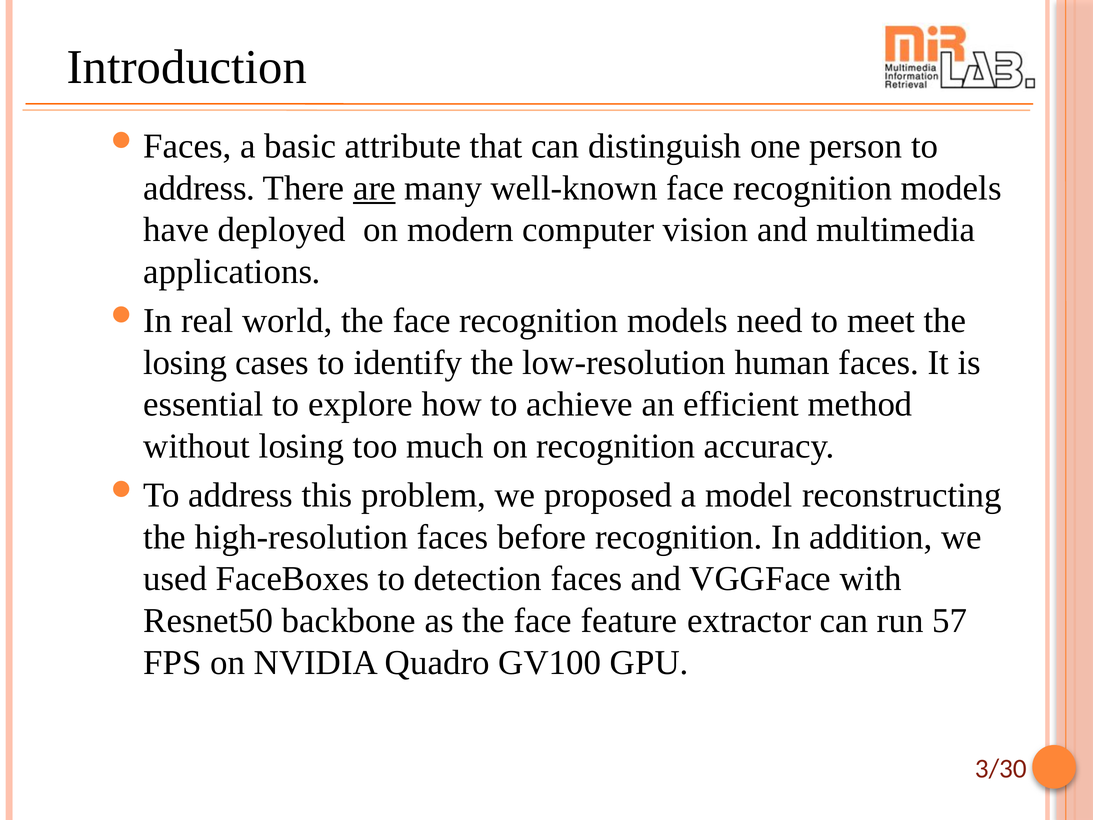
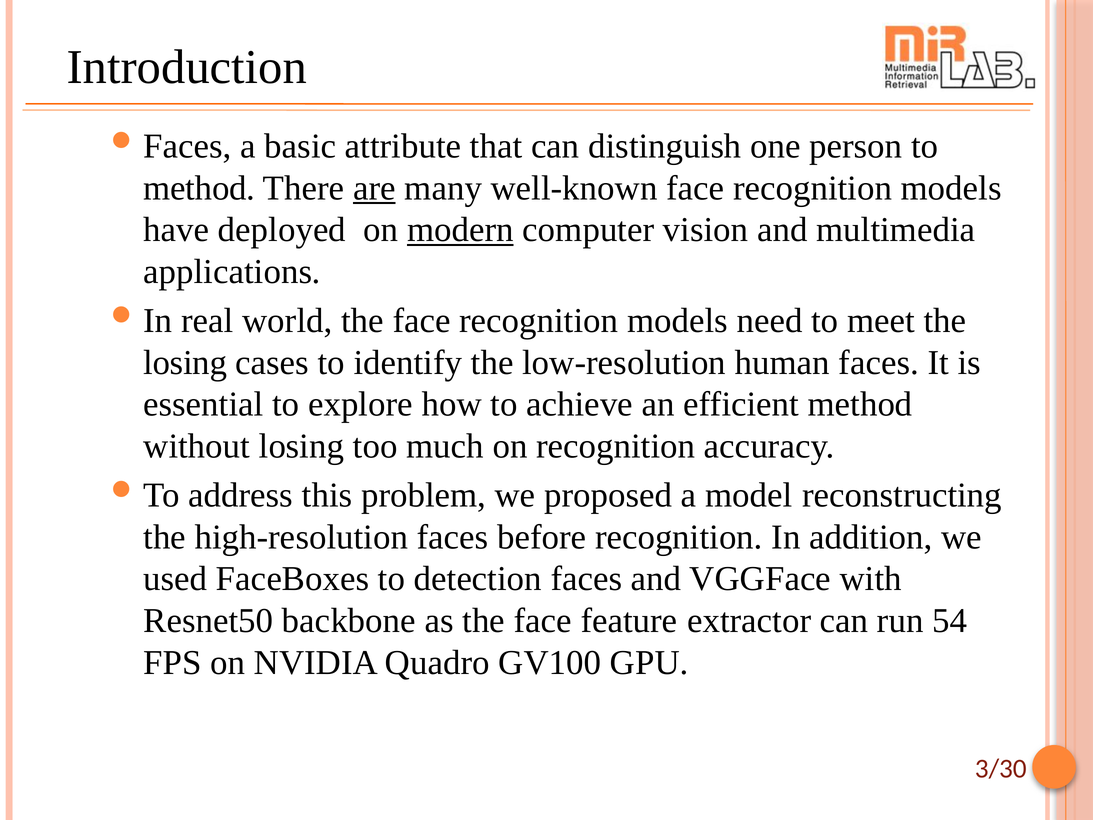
address at (199, 188): address -> method
modern underline: none -> present
57: 57 -> 54
